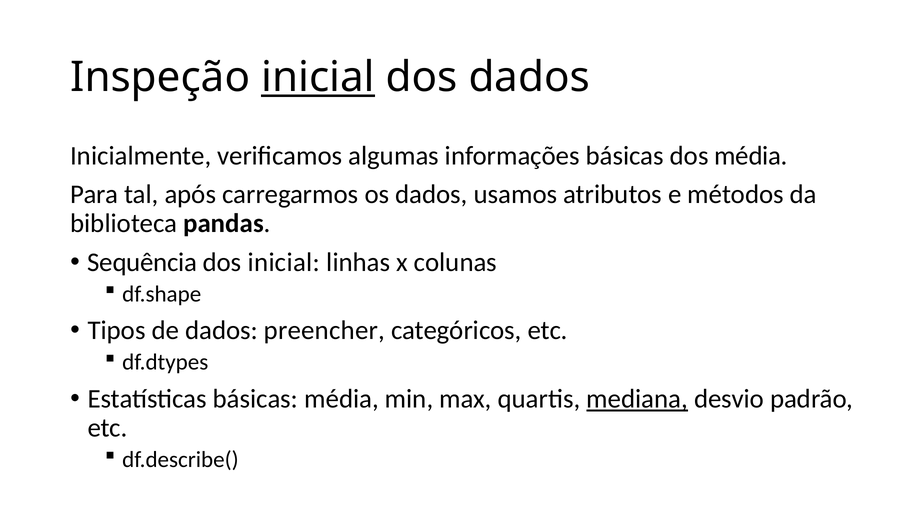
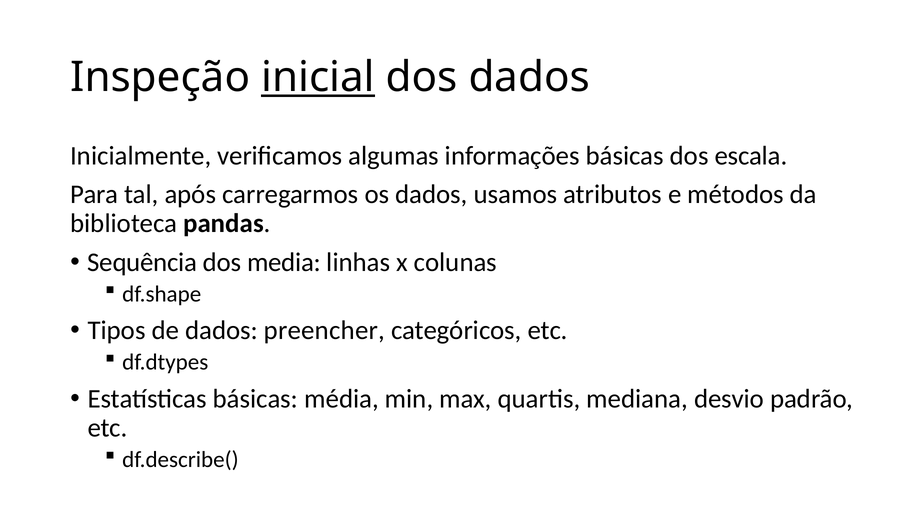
dos média: média -> escala
dos inicial: inicial -> media
mediana underline: present -> none
